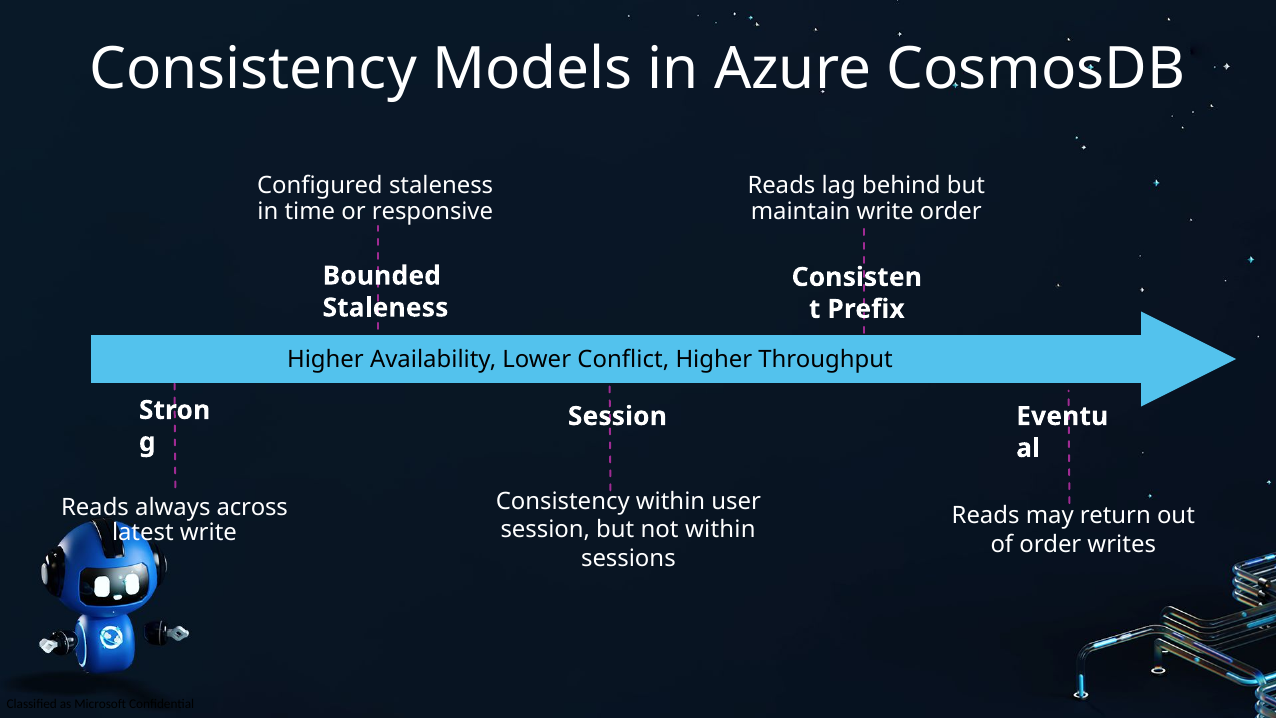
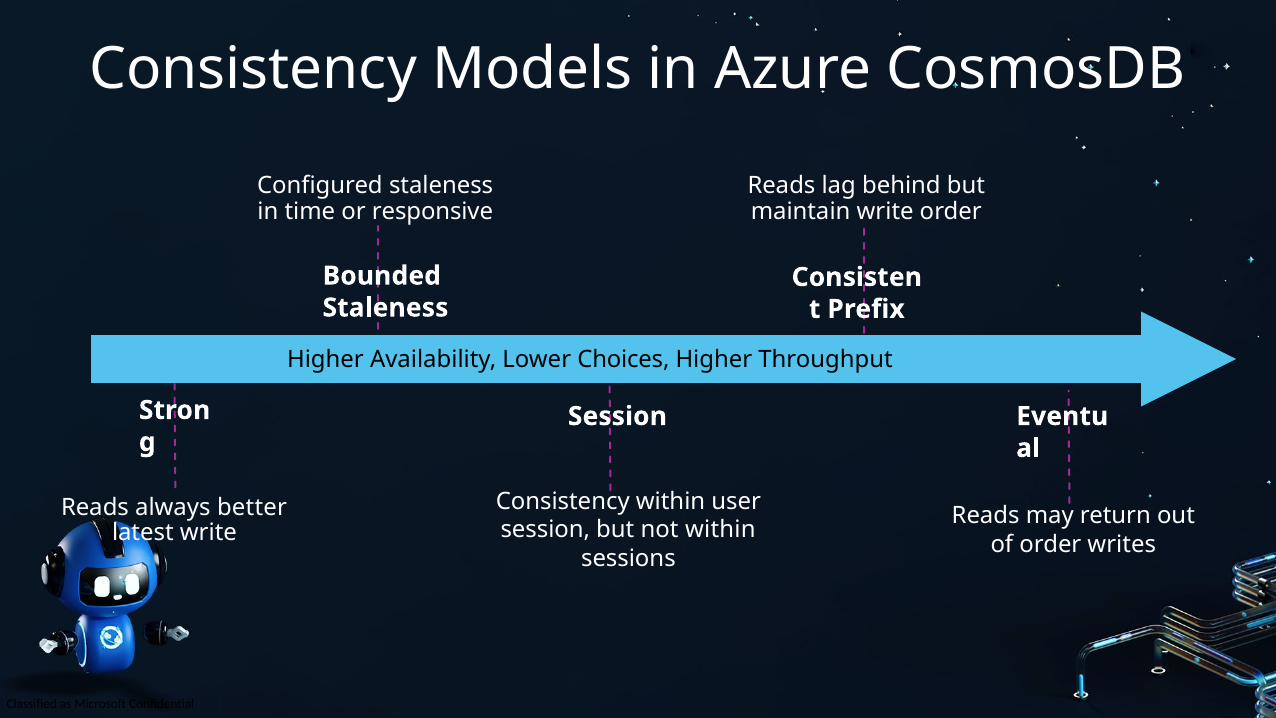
Conflict: Conflict -> Choices
across: across -> better
